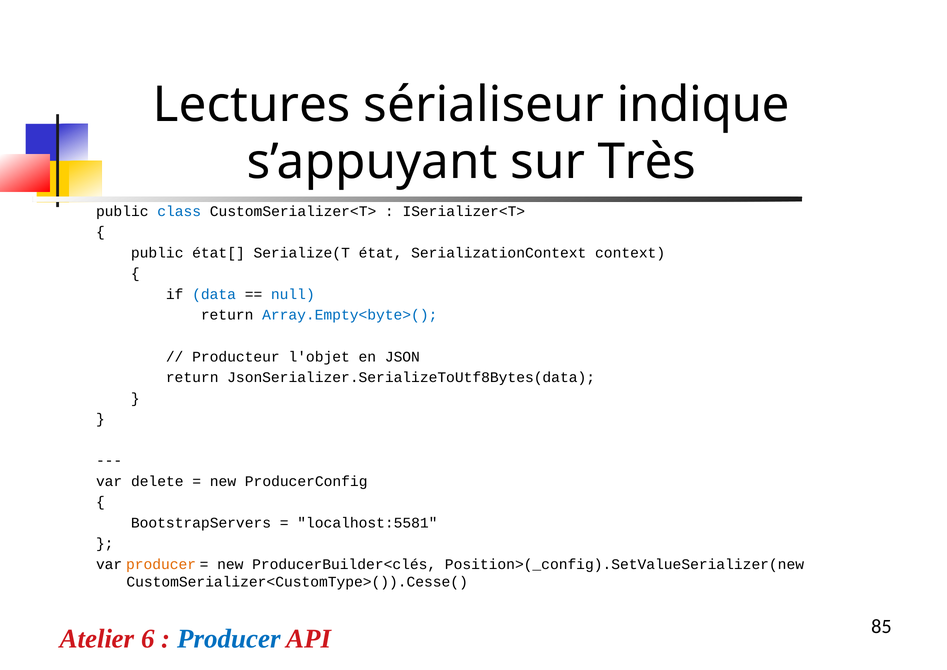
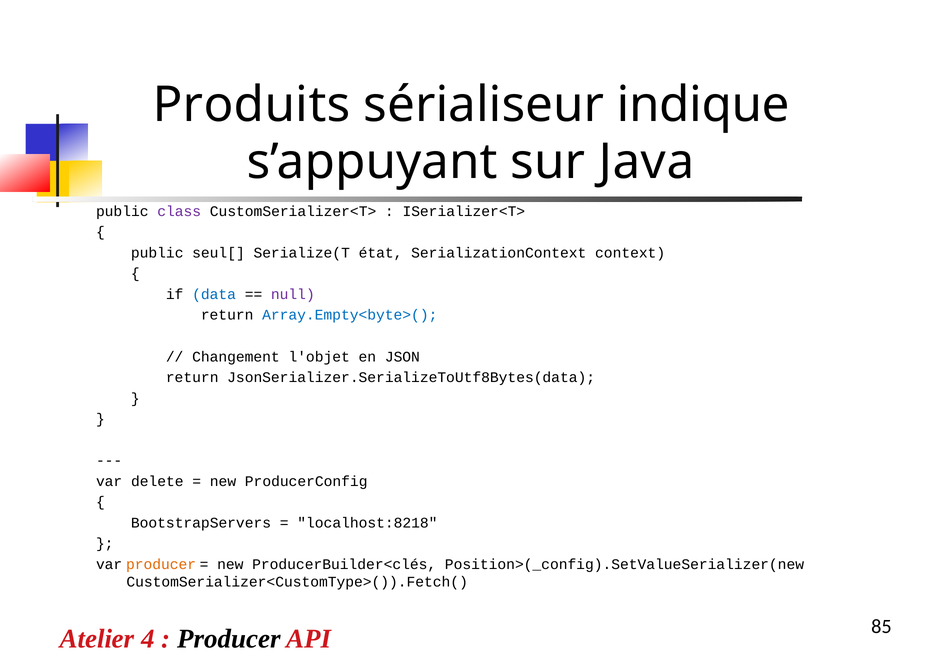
Lectures: Lectures -> Produits
Très: Très -> Java
class colour: blue -> purple
état[: état[ -> seul[
null colour: blue -> purple
Producteur: Producteur -> Changement
localhost:5581: localhost:5581 -> localhost:8218
CustomSerializer<CustomType>()).Cesse(: CustomSerializer<CustomType>()).Cesse( -> CustomSerializer<CustomType>()).Fetch(
6: 6 -> 4
Producer at (229, 638) colour: blue -> black
